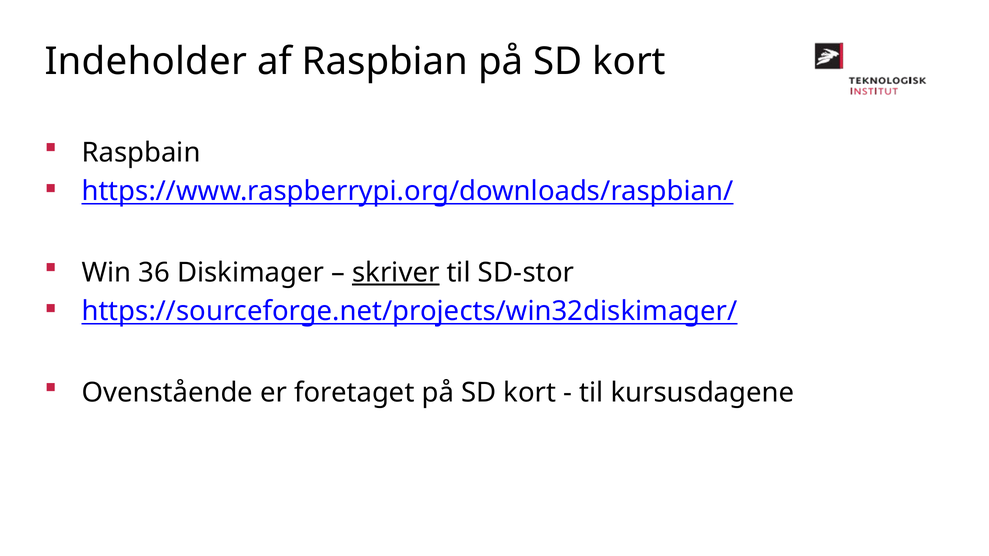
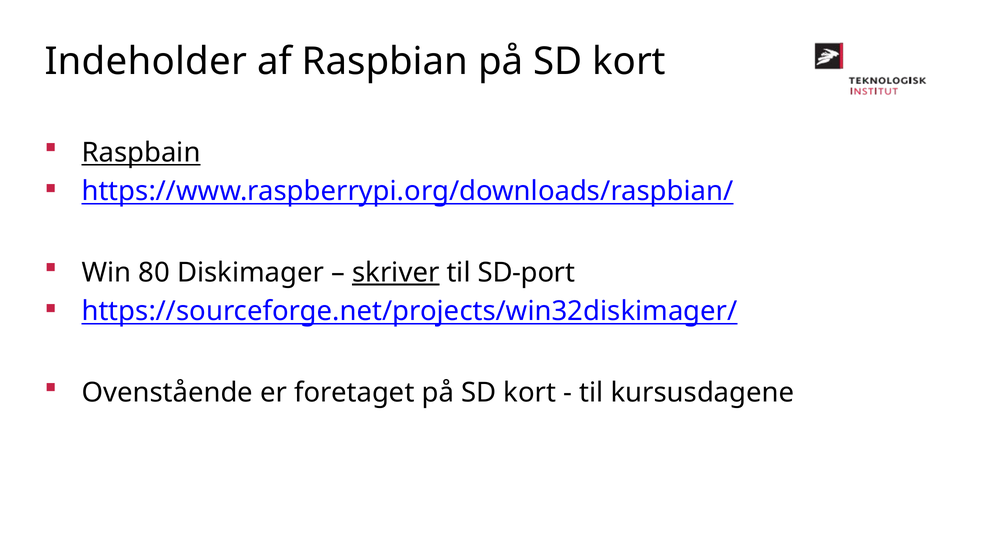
Raspbain underline: none -> present
36: 36 -> 80
SD-stor: SD-stor -> SD-port
